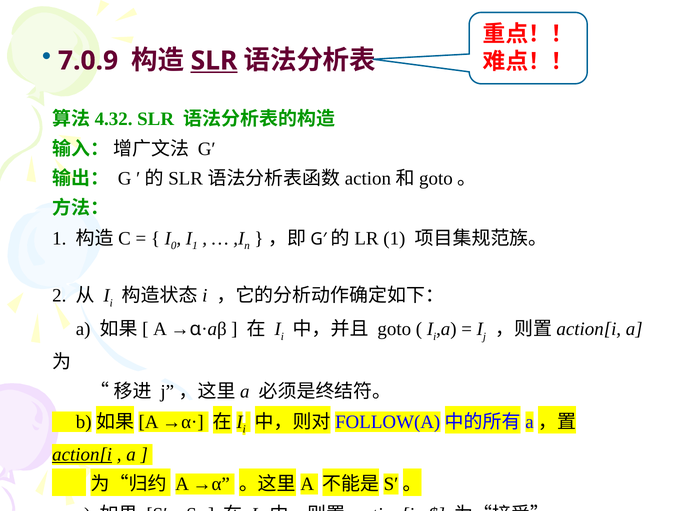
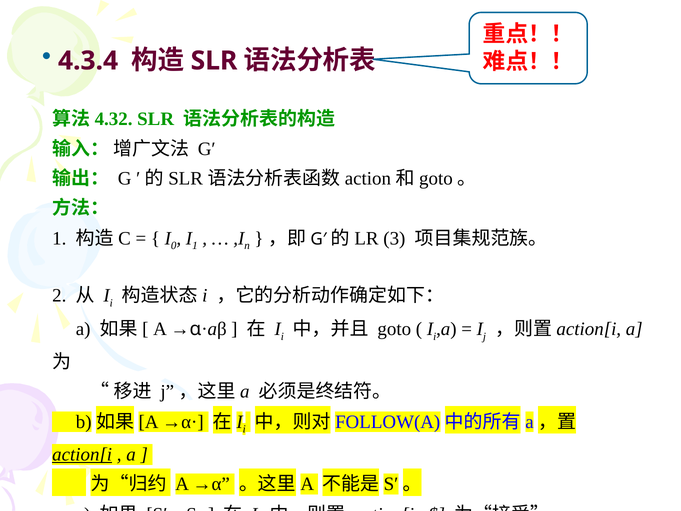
7.0.9: 7.0.9 -> 4.3.4
SLR at (214, 61) underline: present -> none
1 at (394, 238): 1 -> 3
